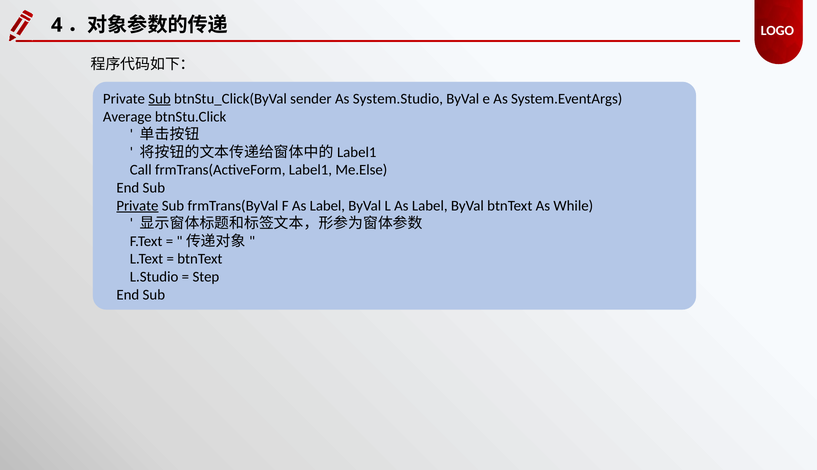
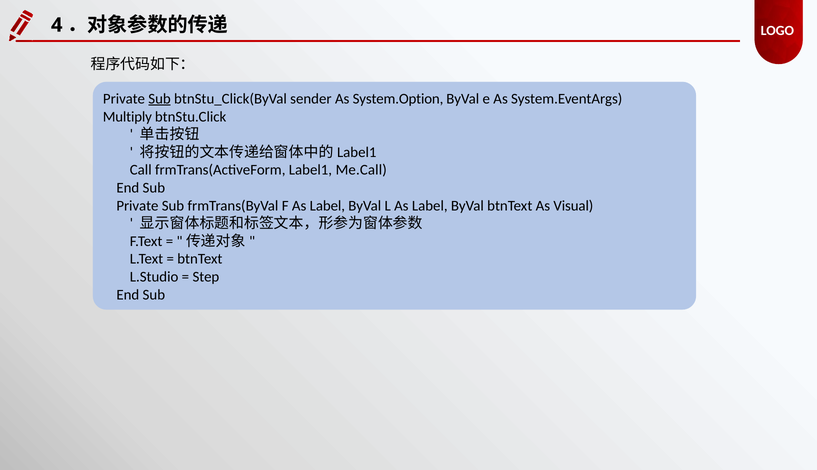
System.Studio: System.Studio -> System.Option
Average: Average -> Multiply
Me.Else: Me.Else -> Me.Call
Private at (137, 206) underline: present -> none
While: While -> Visual
